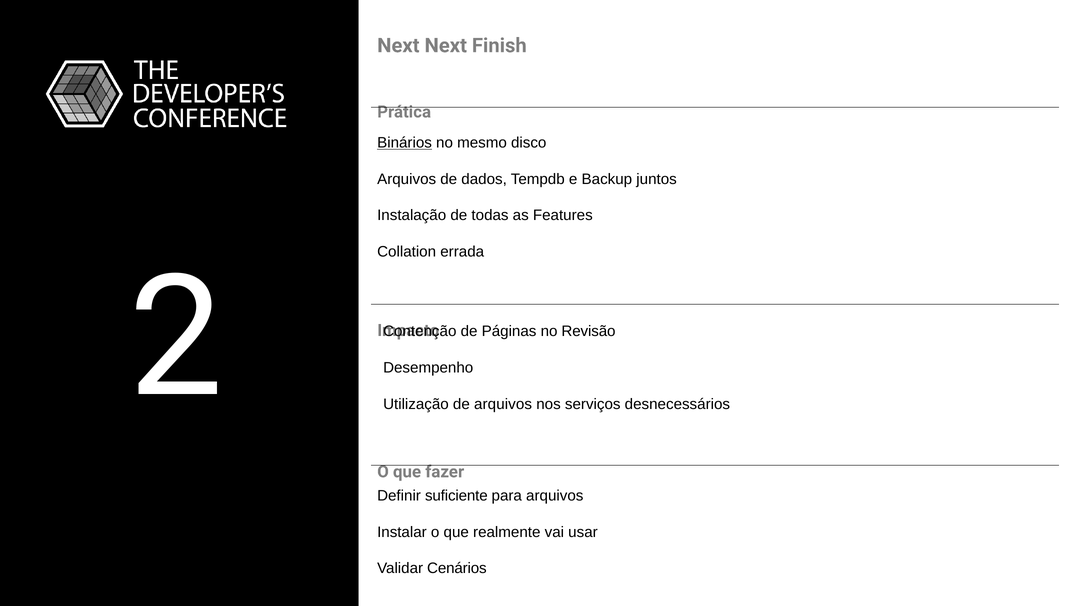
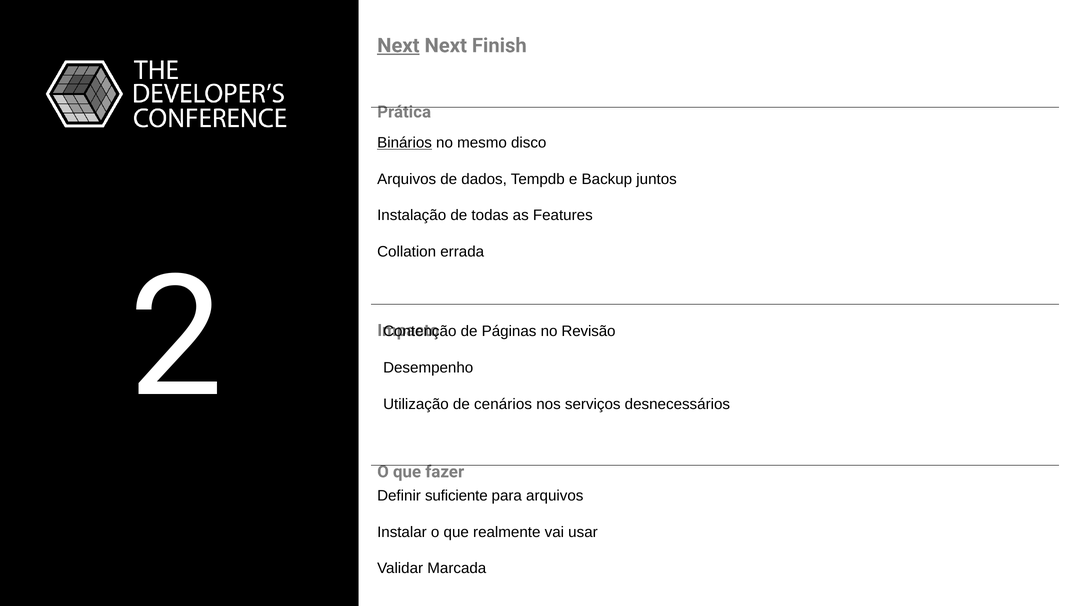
Next at (398, 46) underline: none -> present
de arquivos: arquivos -> cenários
Cenários: Cenários -> Marcada
